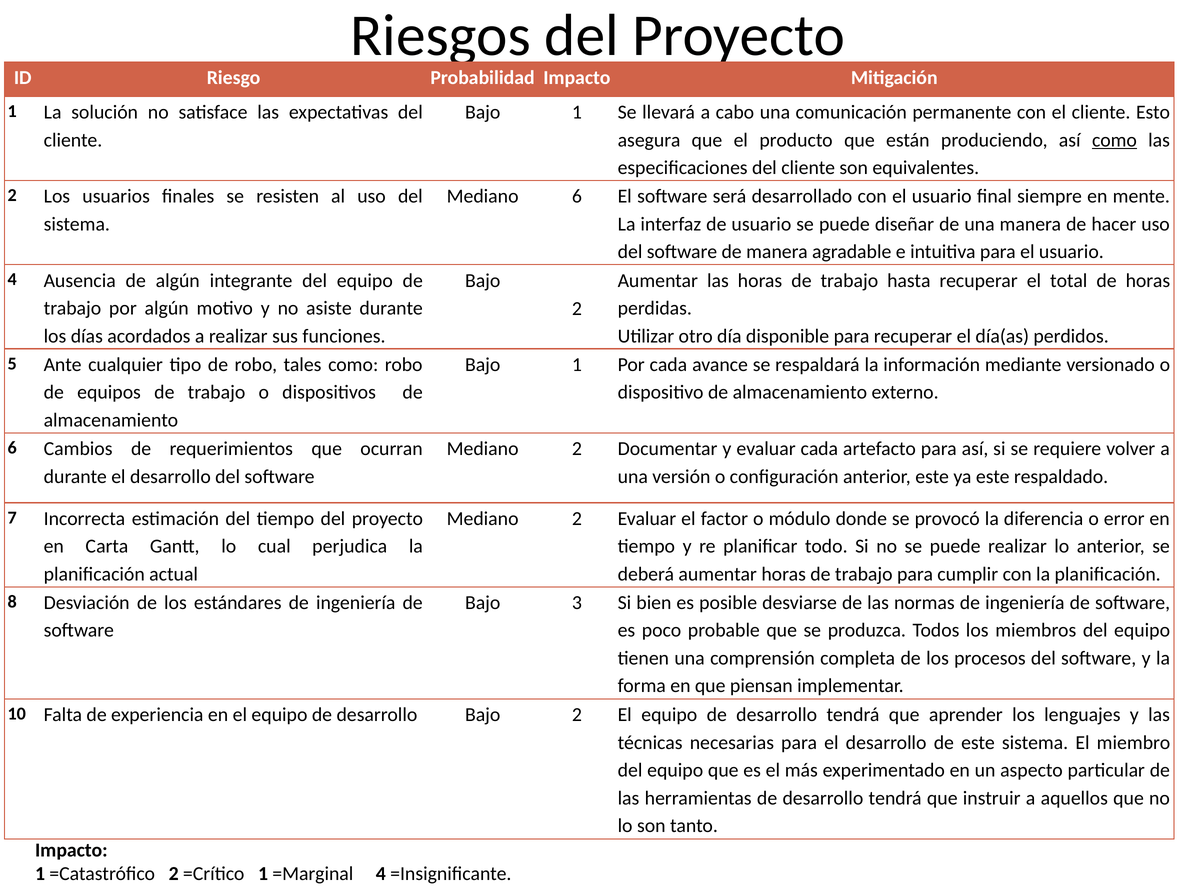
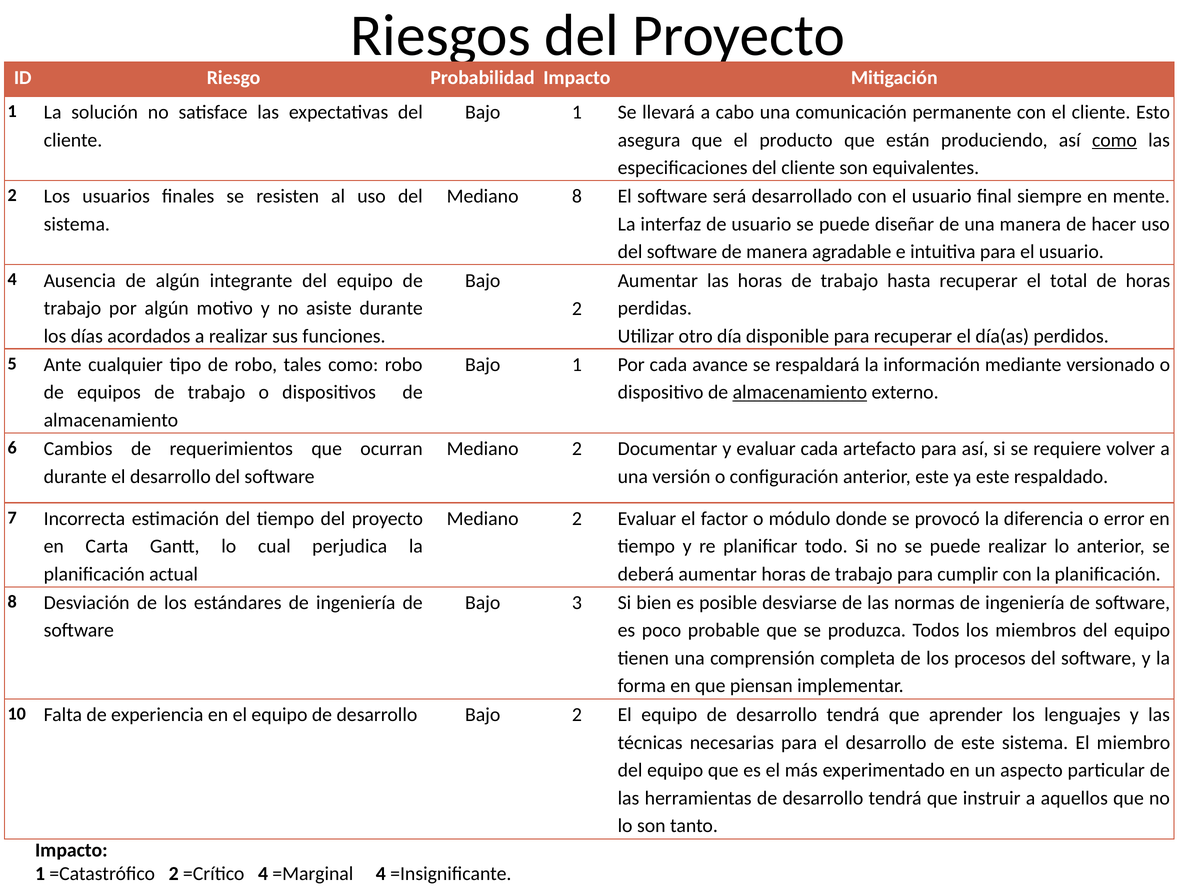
Mediano 6: 6 -> 8
almacenamiento at (800, 392) underline: none -> present
=Crítico 1: 1 -> 4
